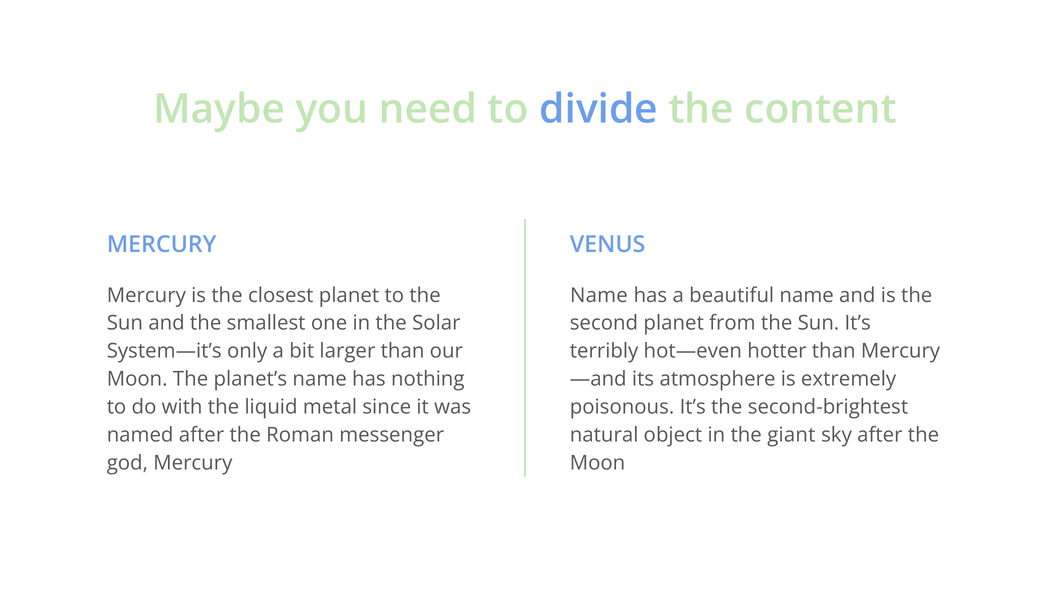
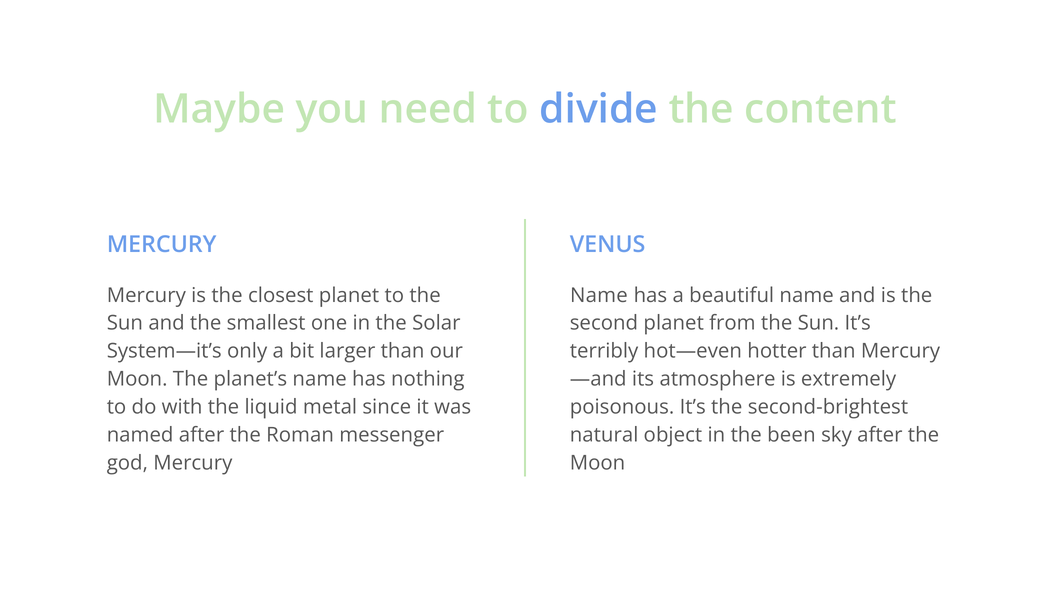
giant: giant -> been
